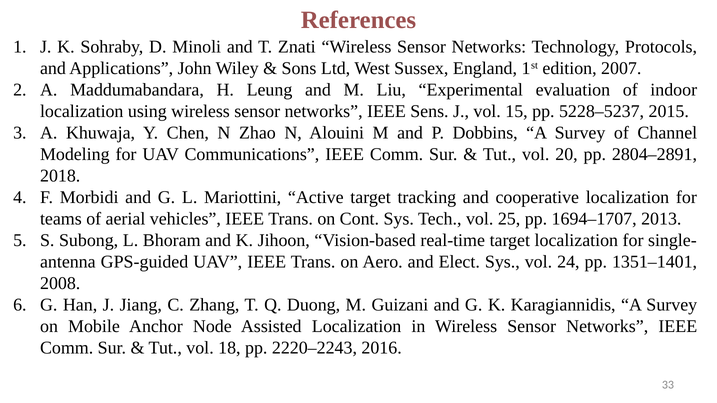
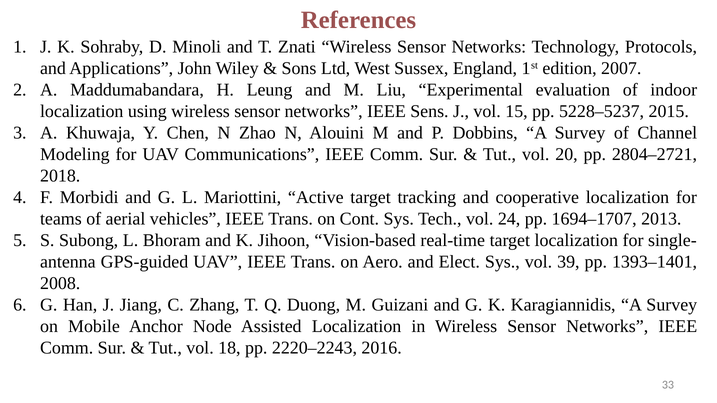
2804–2891: 2804–2891 -> 2804–2721
25: 25 -> 24
24: 24 -> 39
1351–1401: 1351–1401 -> 1393–1401
